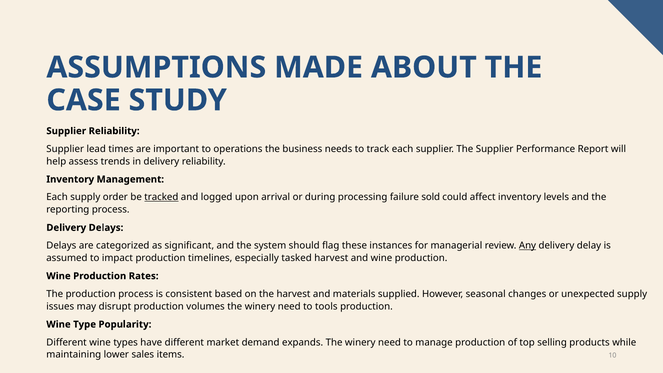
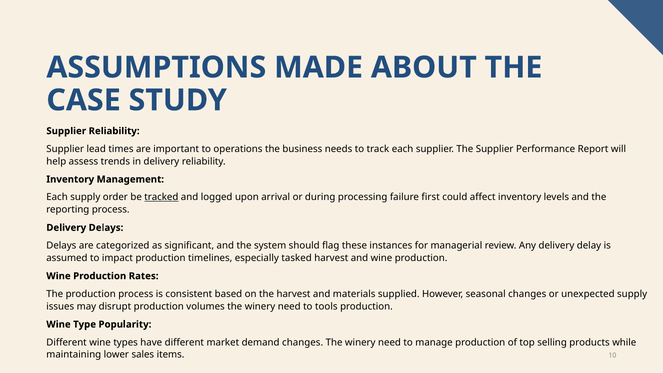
sold: sold -> first
Any underline: present -> none
demand expands: expands -> changes
